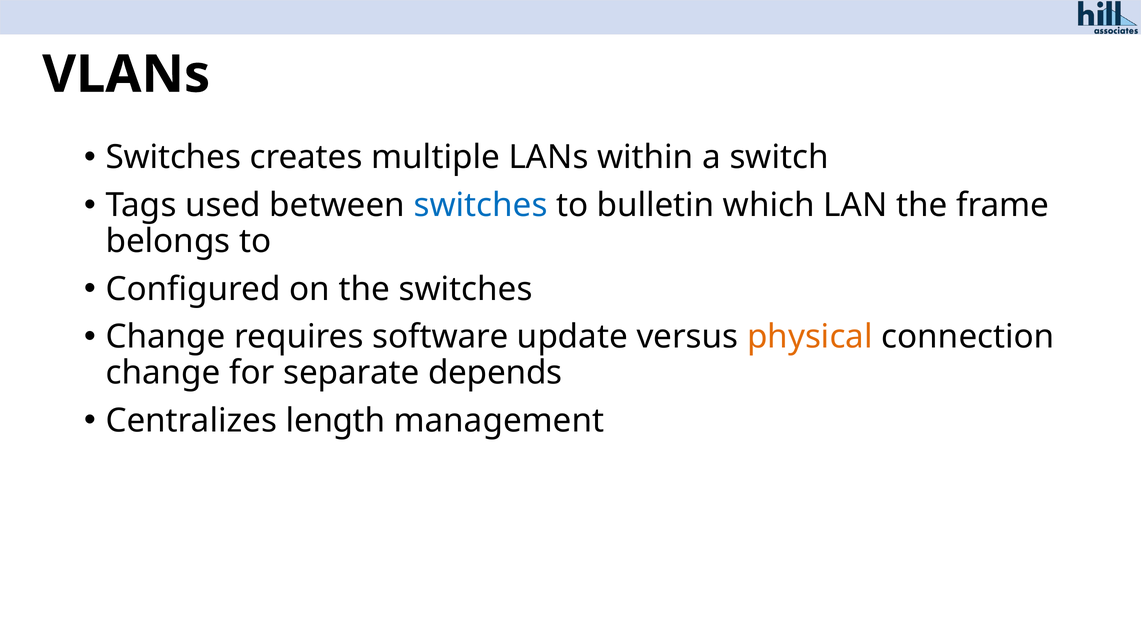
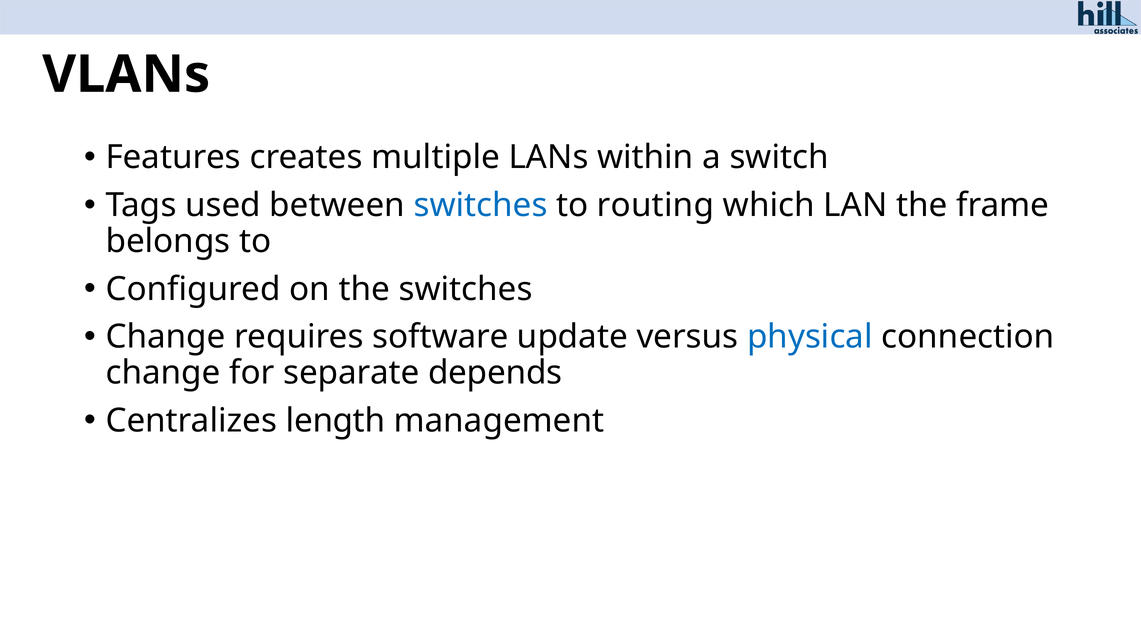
Switches at (173, 157): Switches -> Features
bulletin: bulletin -> routing
physical colour: orange -> blue
